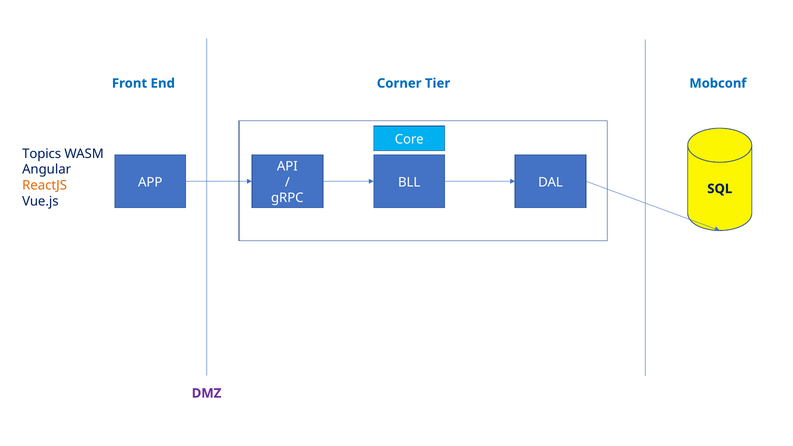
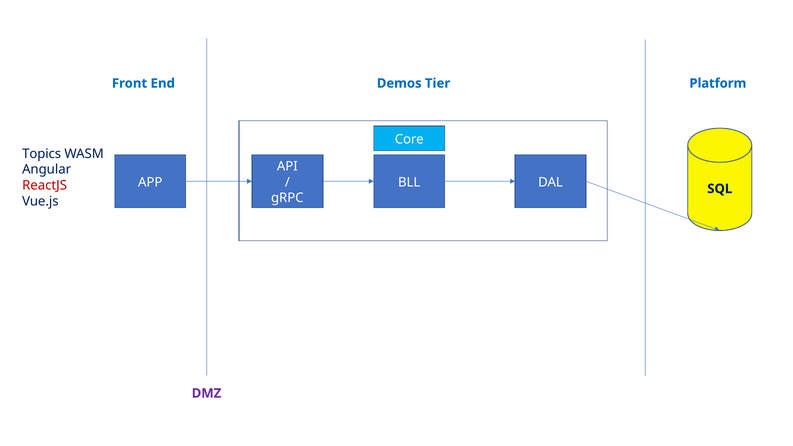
Corner: Corner -> Demos
Mobconf: Mobconf -> Platform
ReactJS colour: orange -> red
